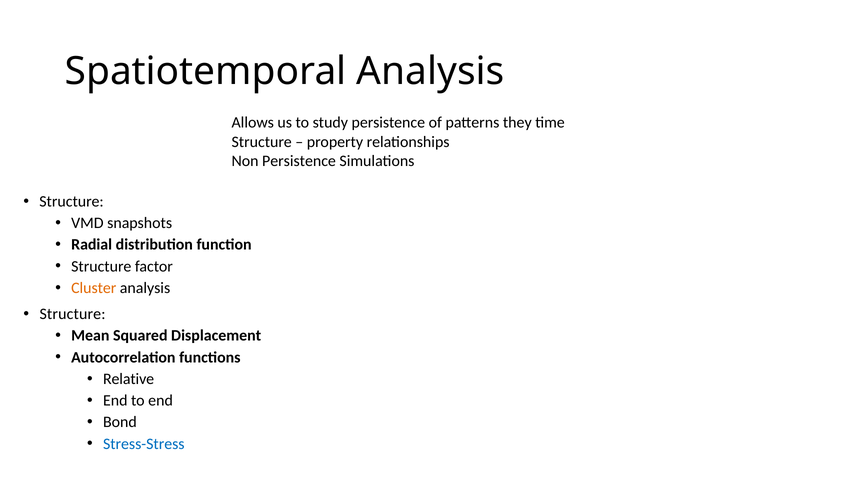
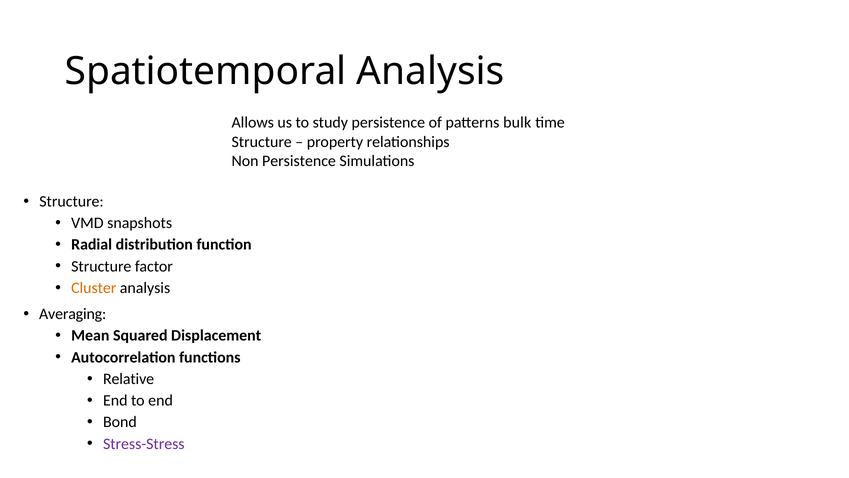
they: they -> bulk
Structure at (73, 314): Structure -> Averaging
Stress-Stress colour: blue -> purple
